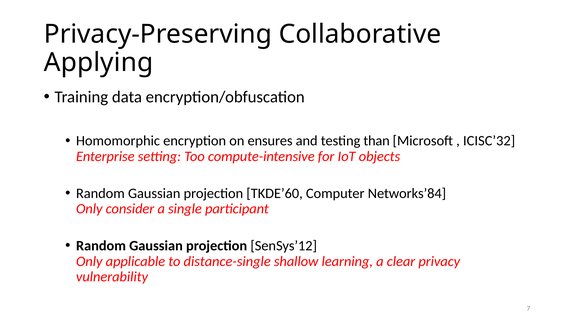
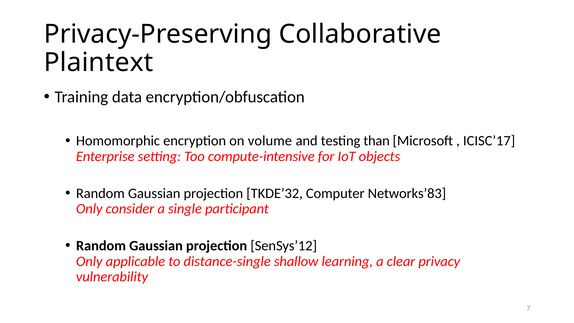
Applying: Applying -> Plaintext
ensures: ensures -> volume
ICISC’32: ICISC’32 -> ICISC’17
TKDE’60: TKDE’60 -> TKDE’32
Networks’84: Networks’84 -> Networks’83
